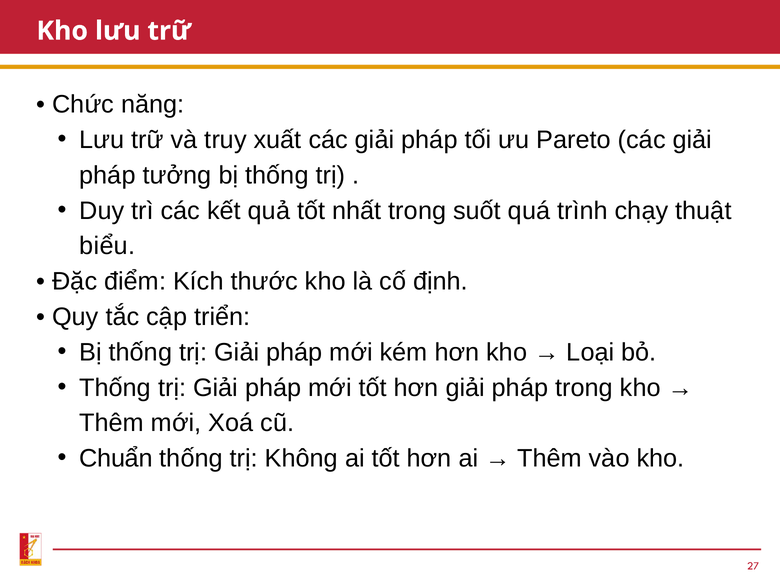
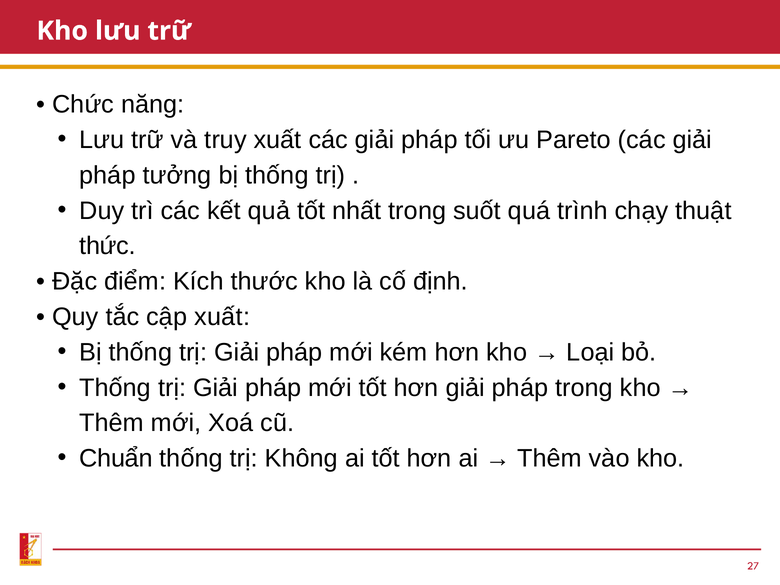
biểu: biểu -> thức
cập triển: triển -> xuất
